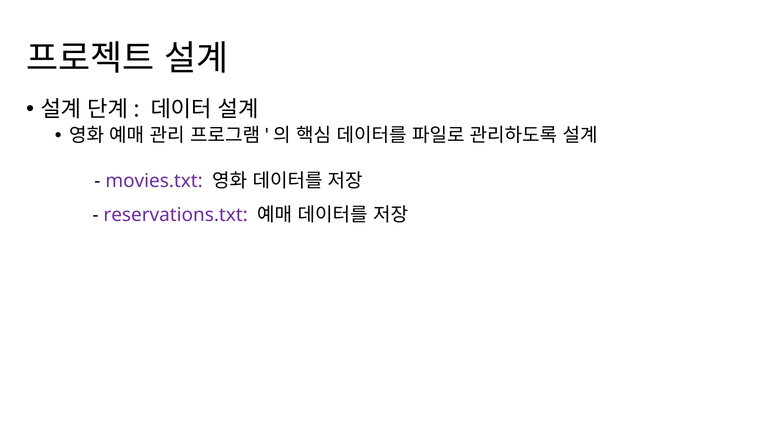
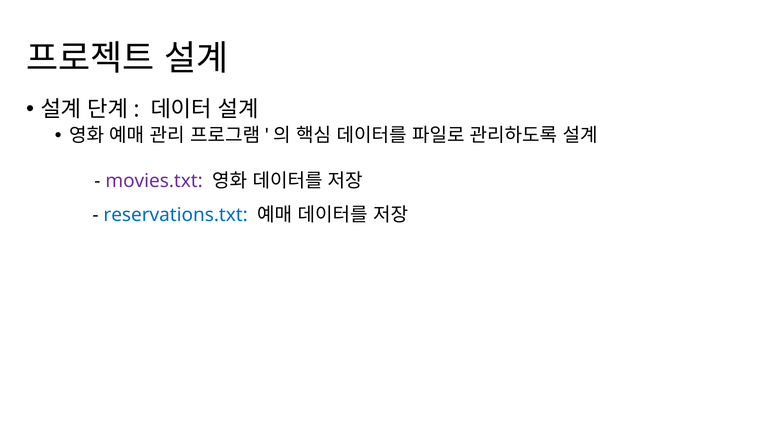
reservations.txt colour: purple -> blue
